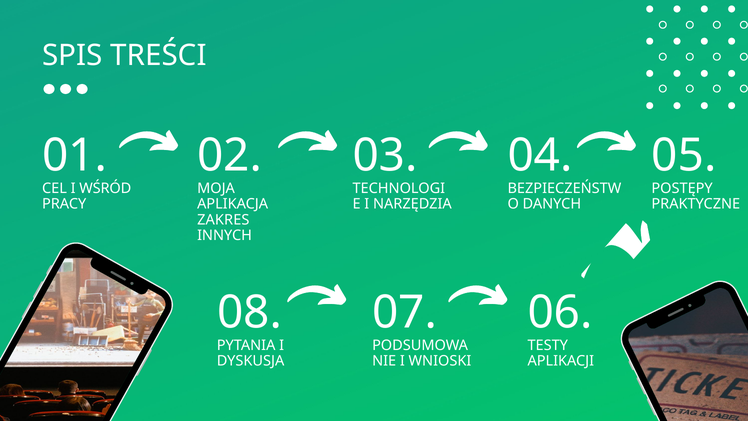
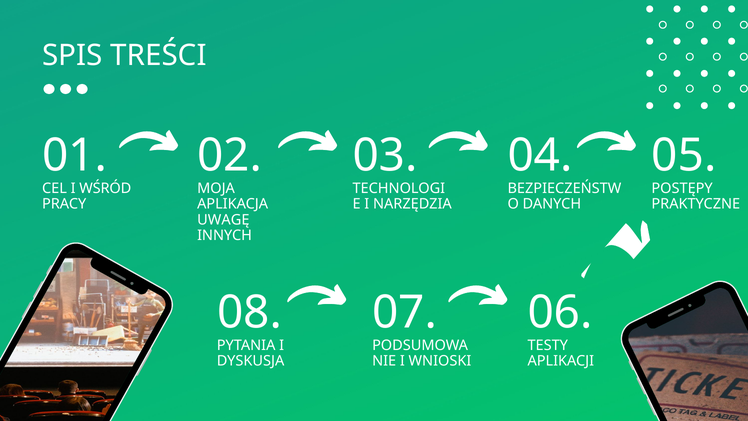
ZAKRES: ZAKRES -> UWAGĘ
